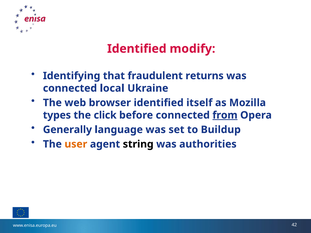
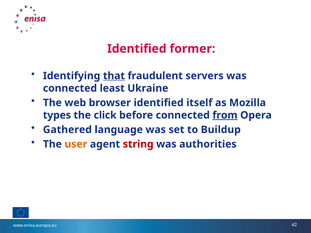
modify: modify -> former
that underline: none -> present
returns: returns -> servers
local: local -> least
Generally: Generally -> Gathered
string colour: black -> red
